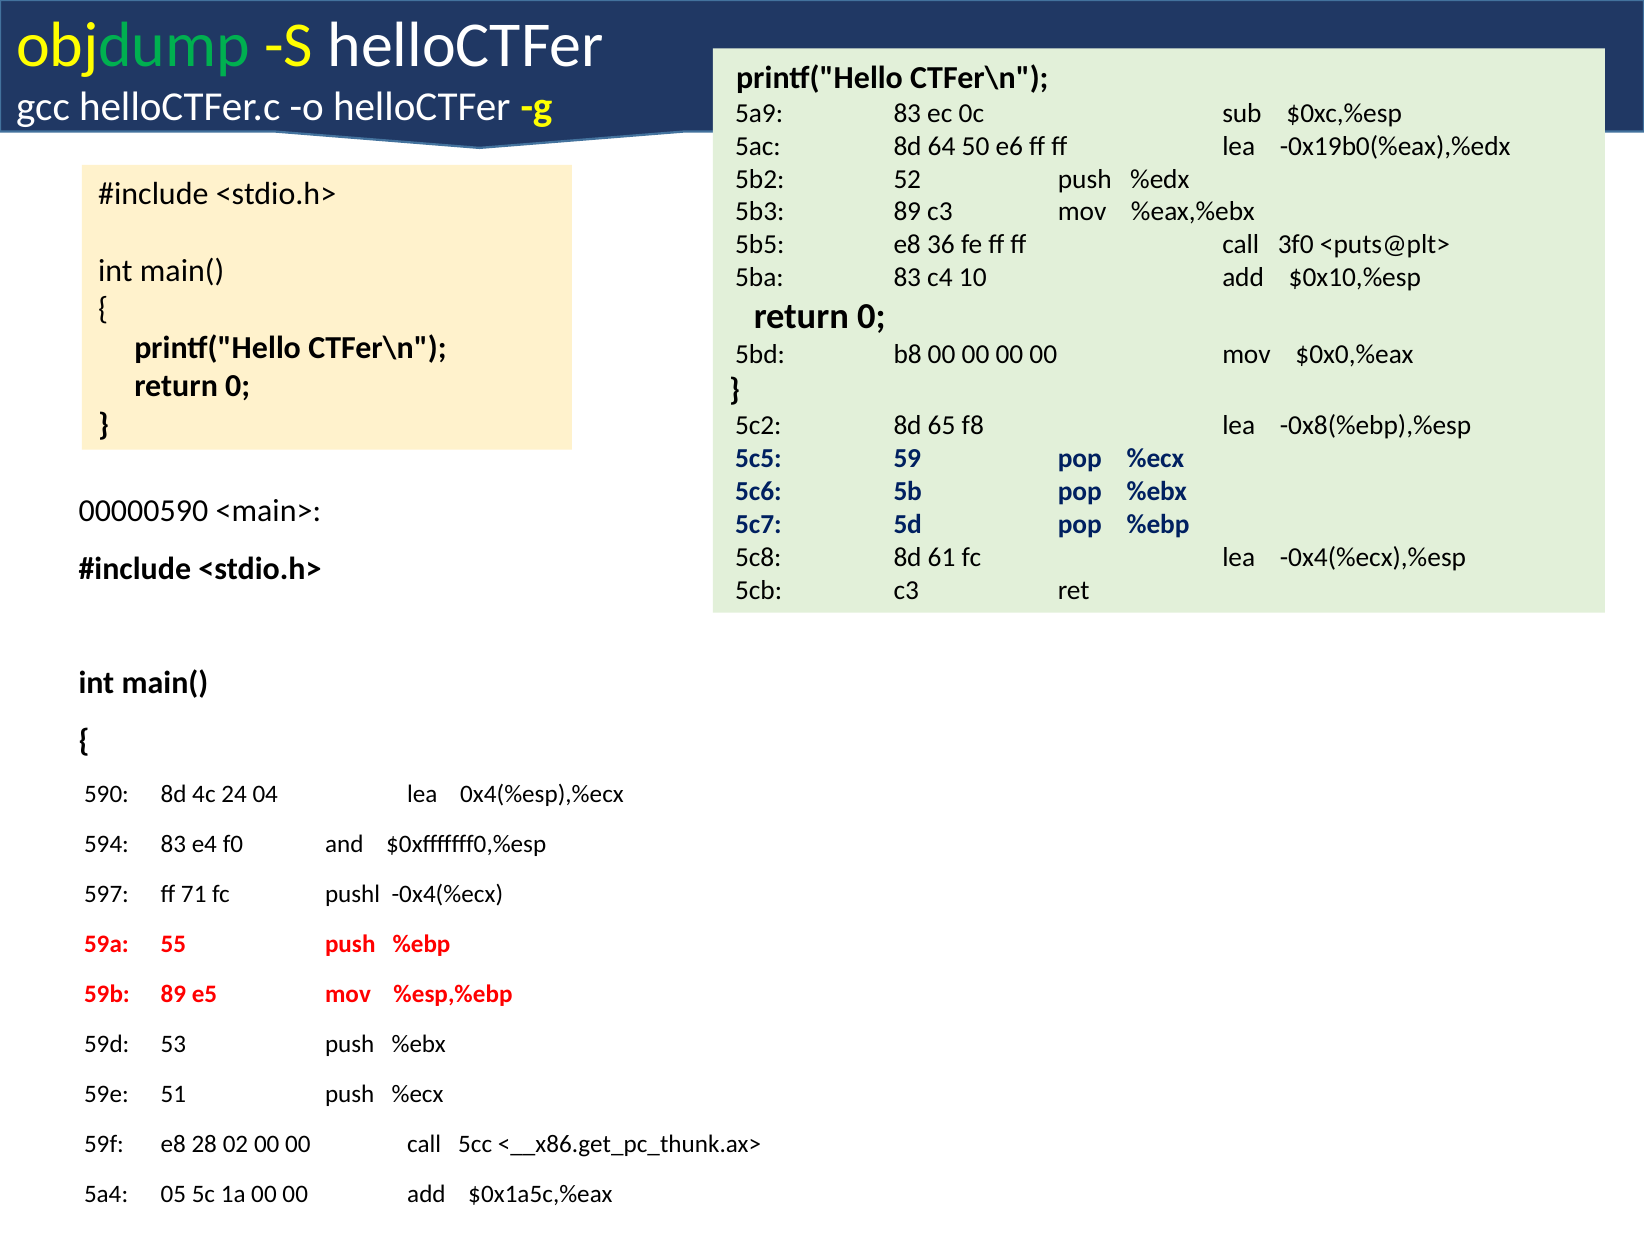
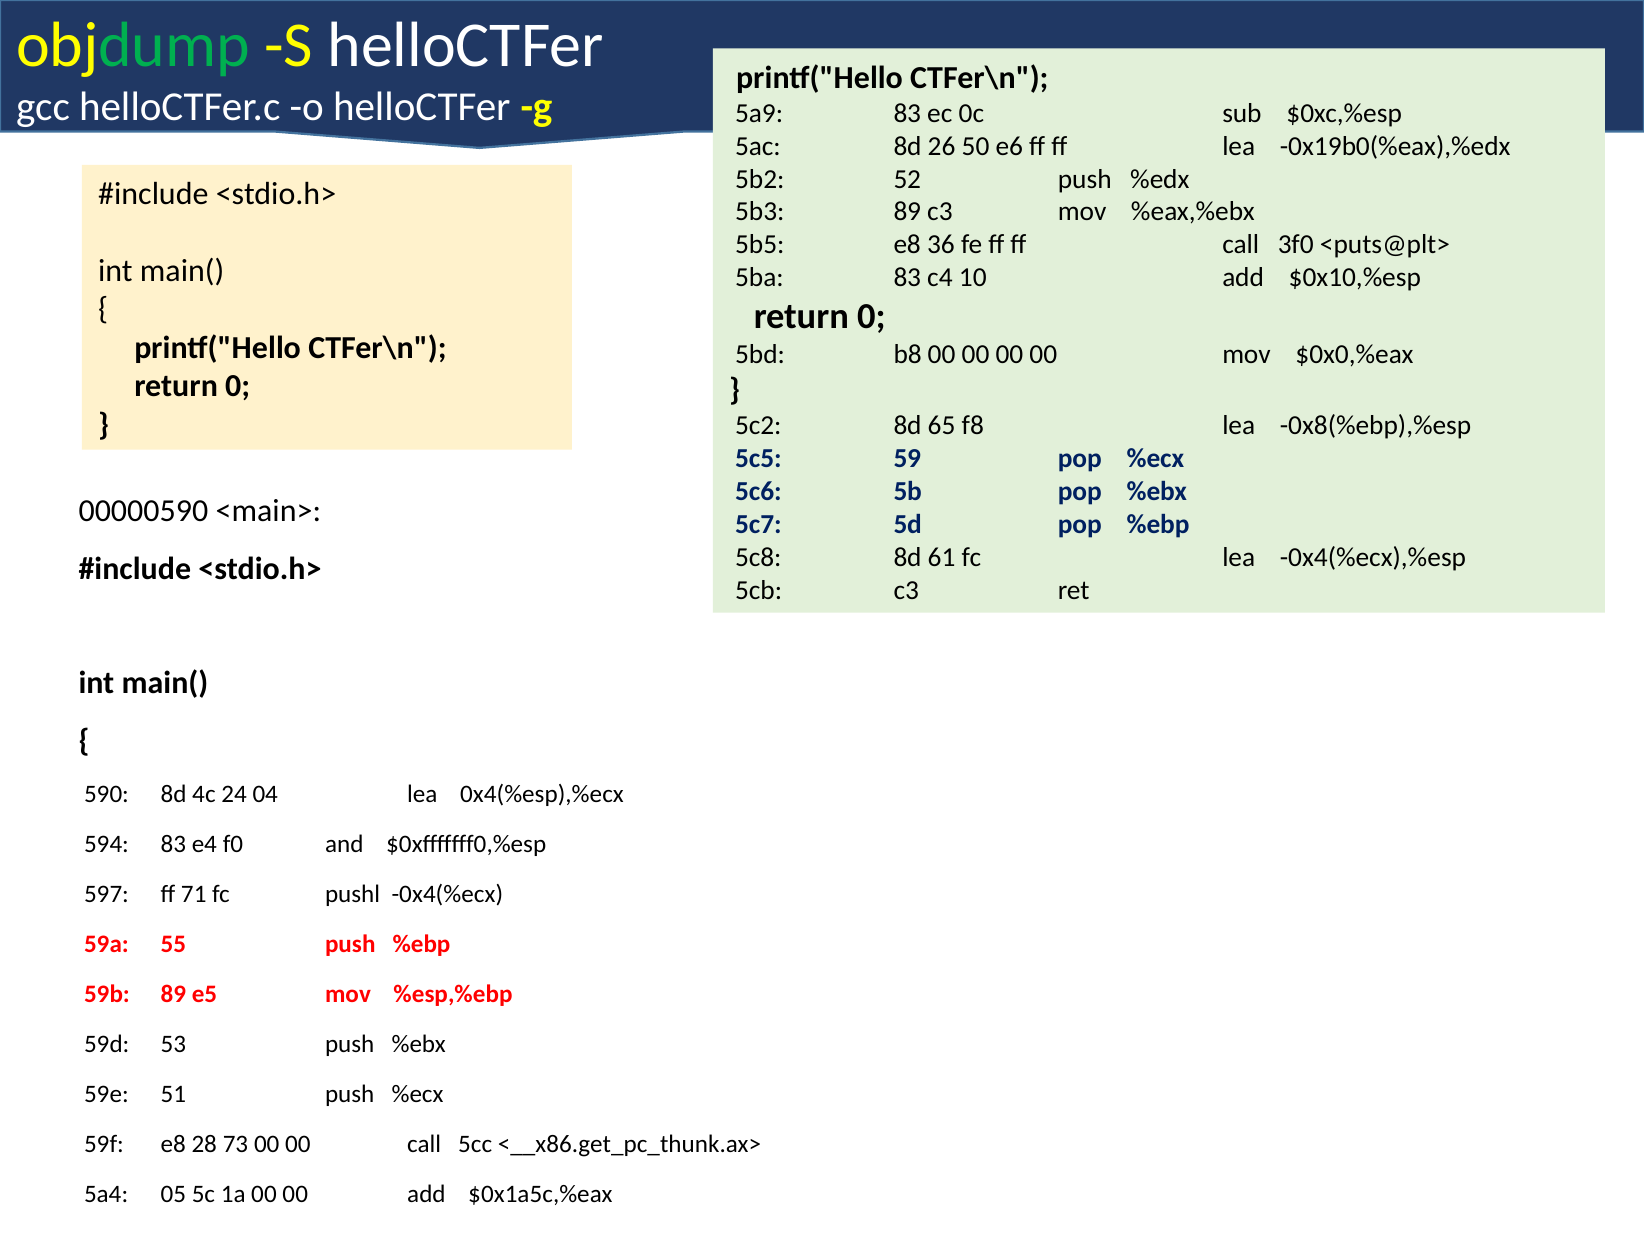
64: 64 -> 26
02: 02 -> 73
